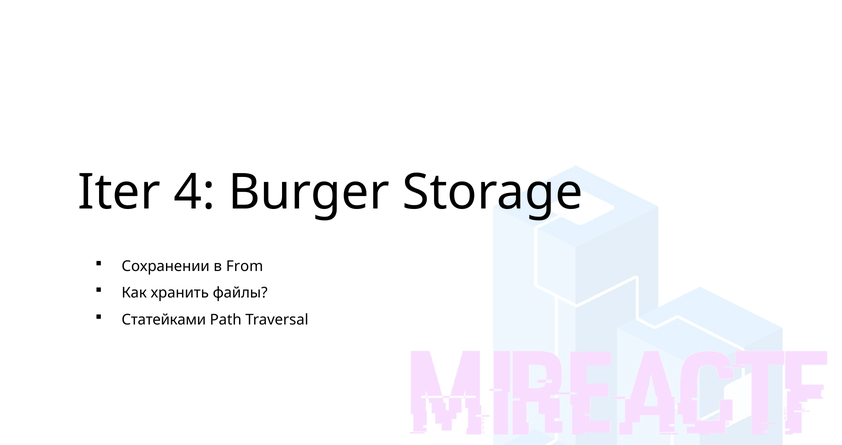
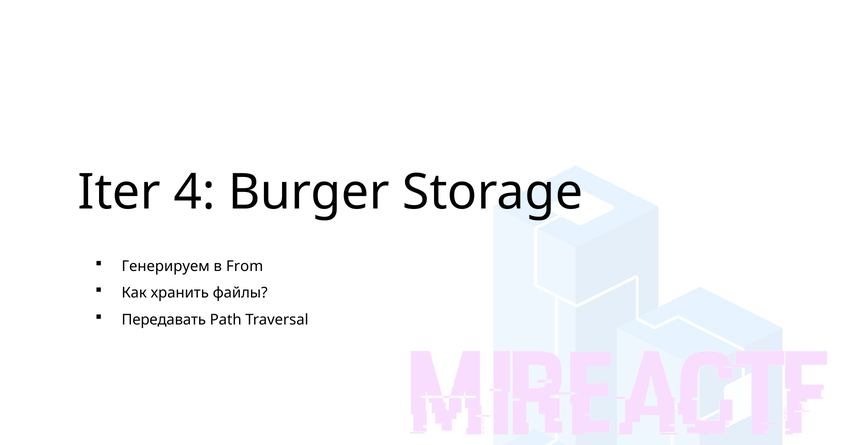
Сохранении: Сохранении -> Генерируем
Статейками: Статейками -> Передавать
